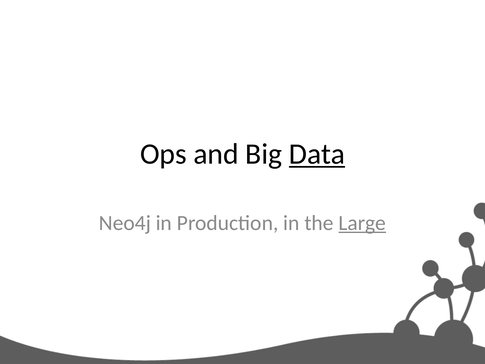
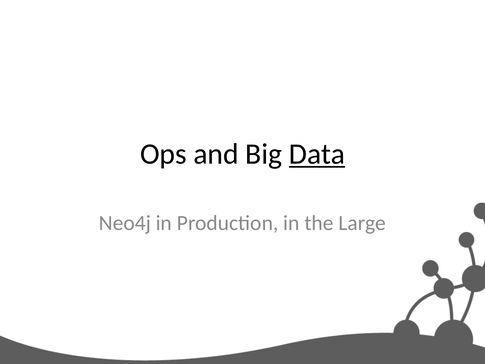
Large underline: present -> none
